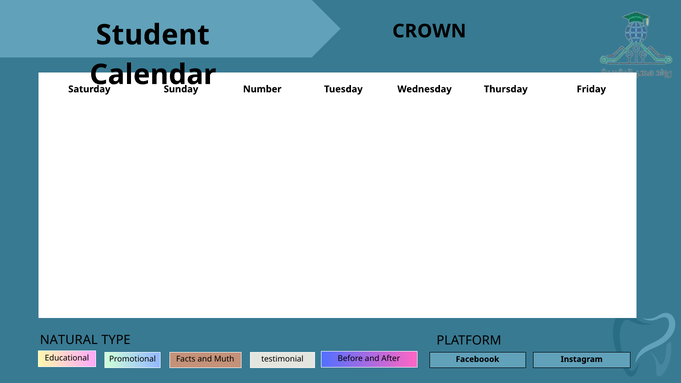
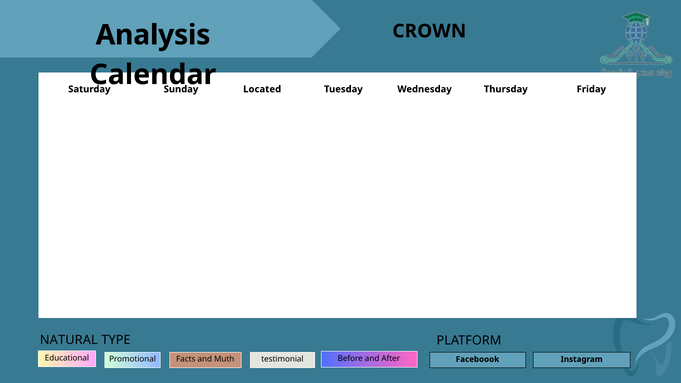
Student: Student -> Analysis
Number: Number -> Located
